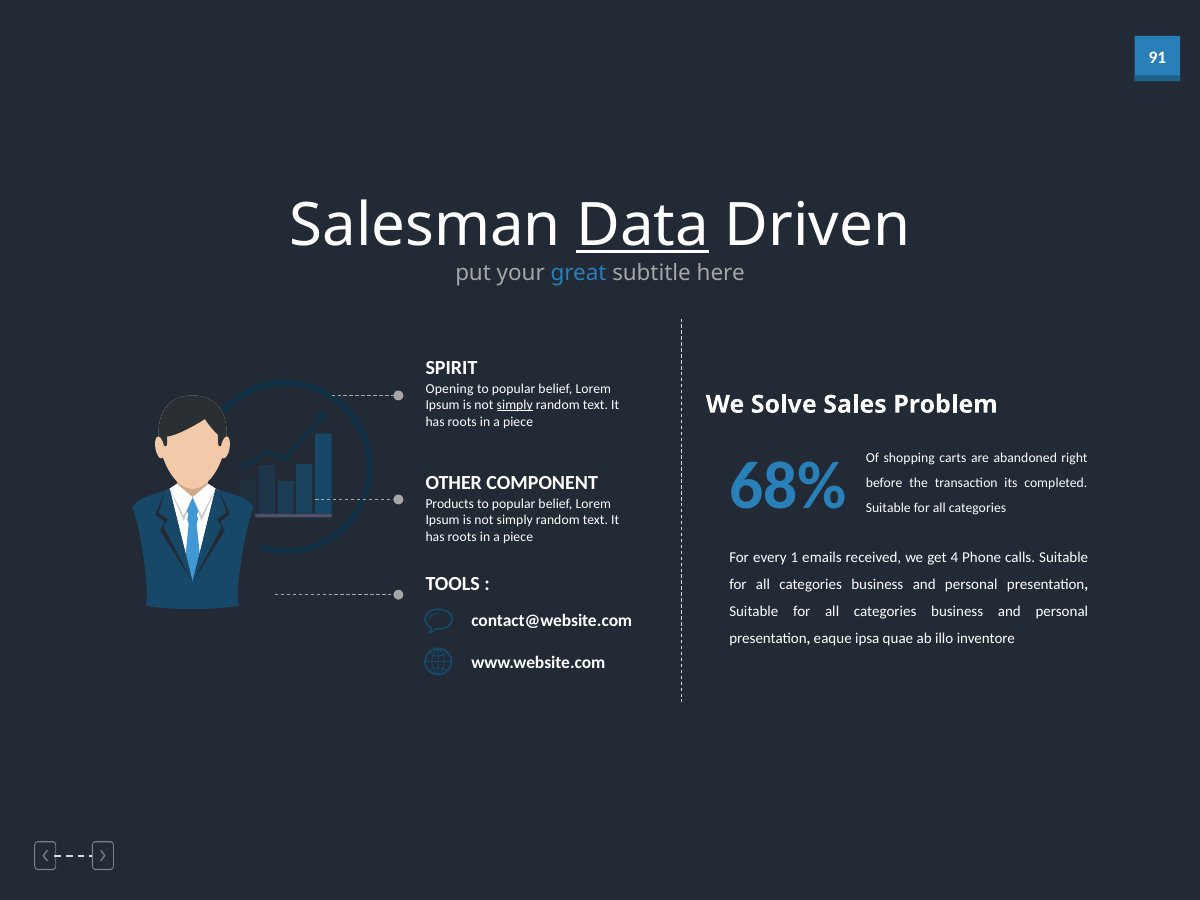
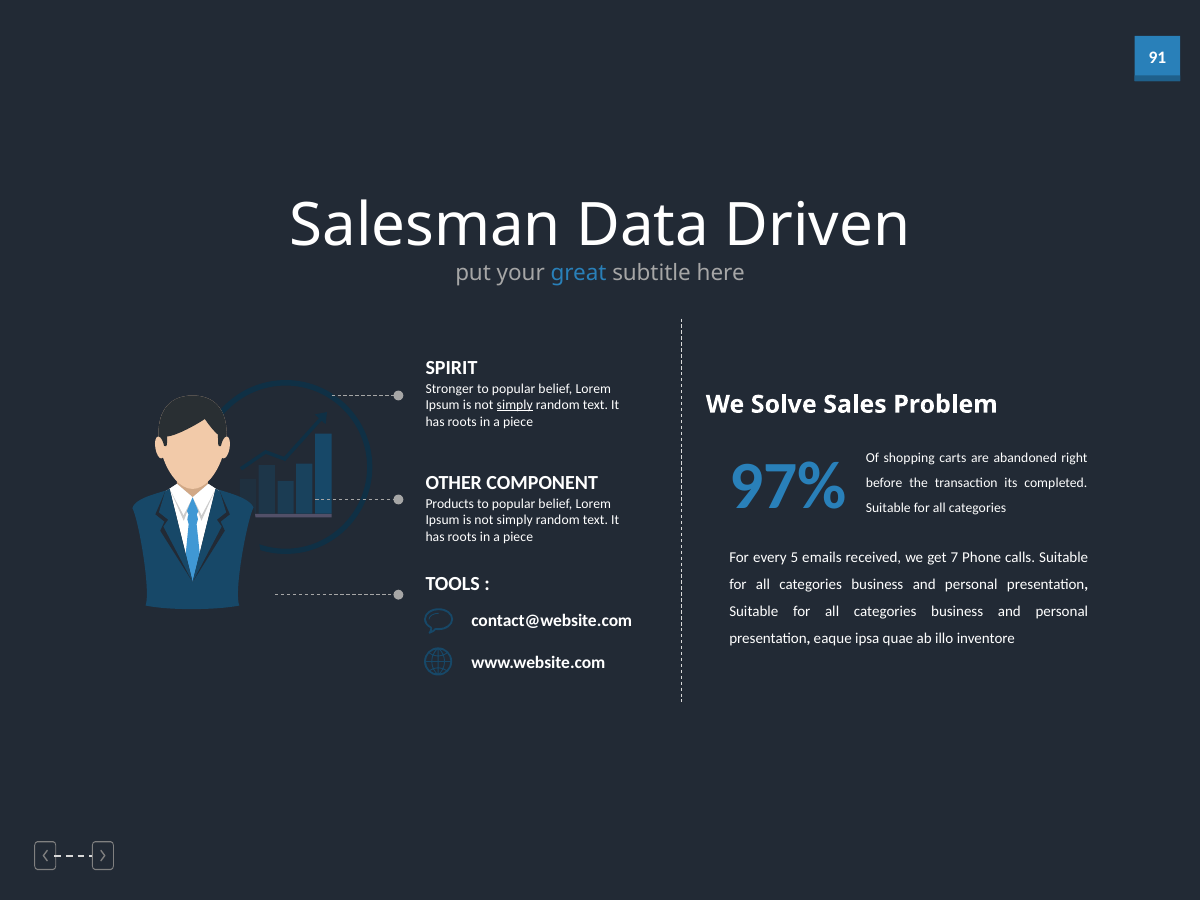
Data underline: present -> none
Opening: Opening -> Stronger
68%: 68% -> 97%
1: 1 -> 5
4: 4 -> 7
